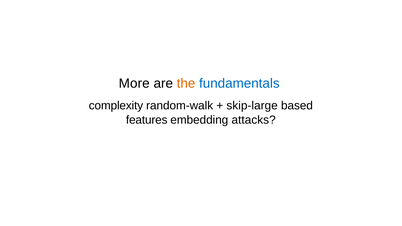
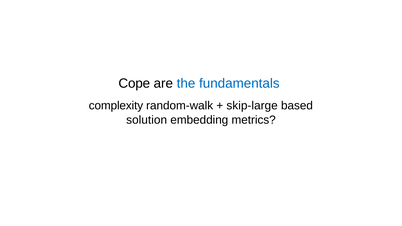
More: More -> Cope
the colour: orange -> blue
features: features -> solution
attacks: attacks -> metrics
